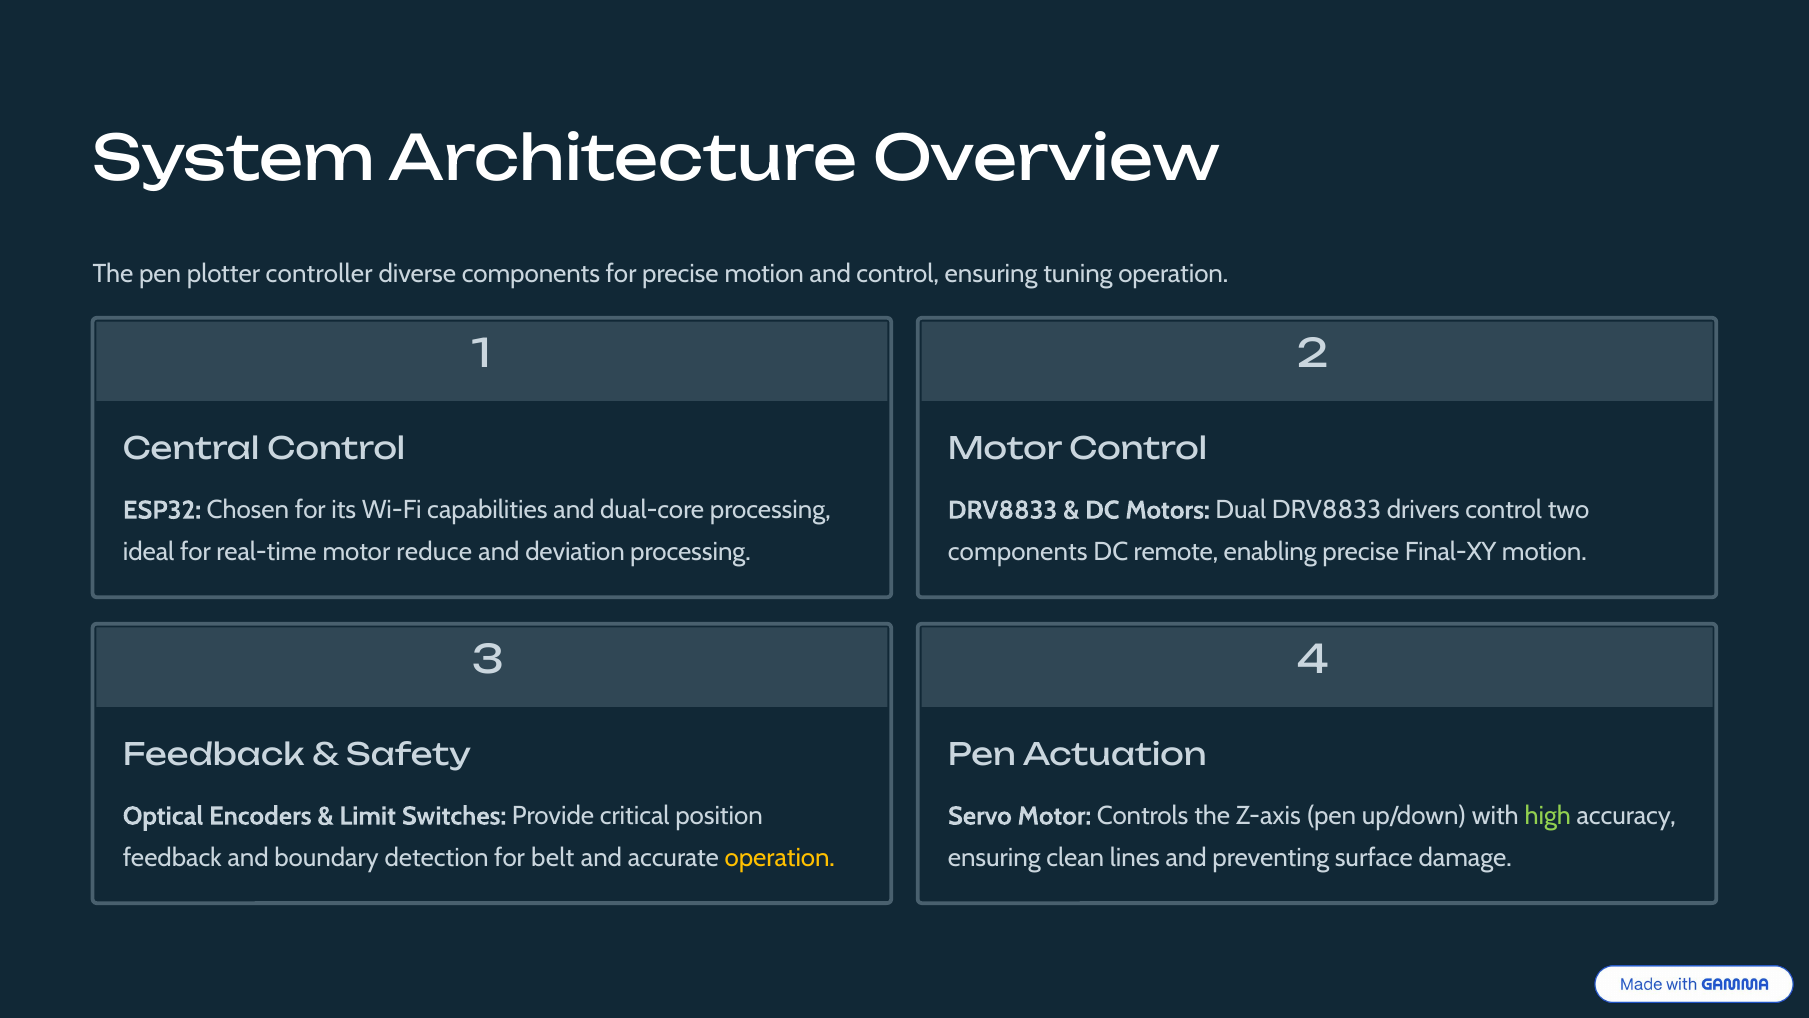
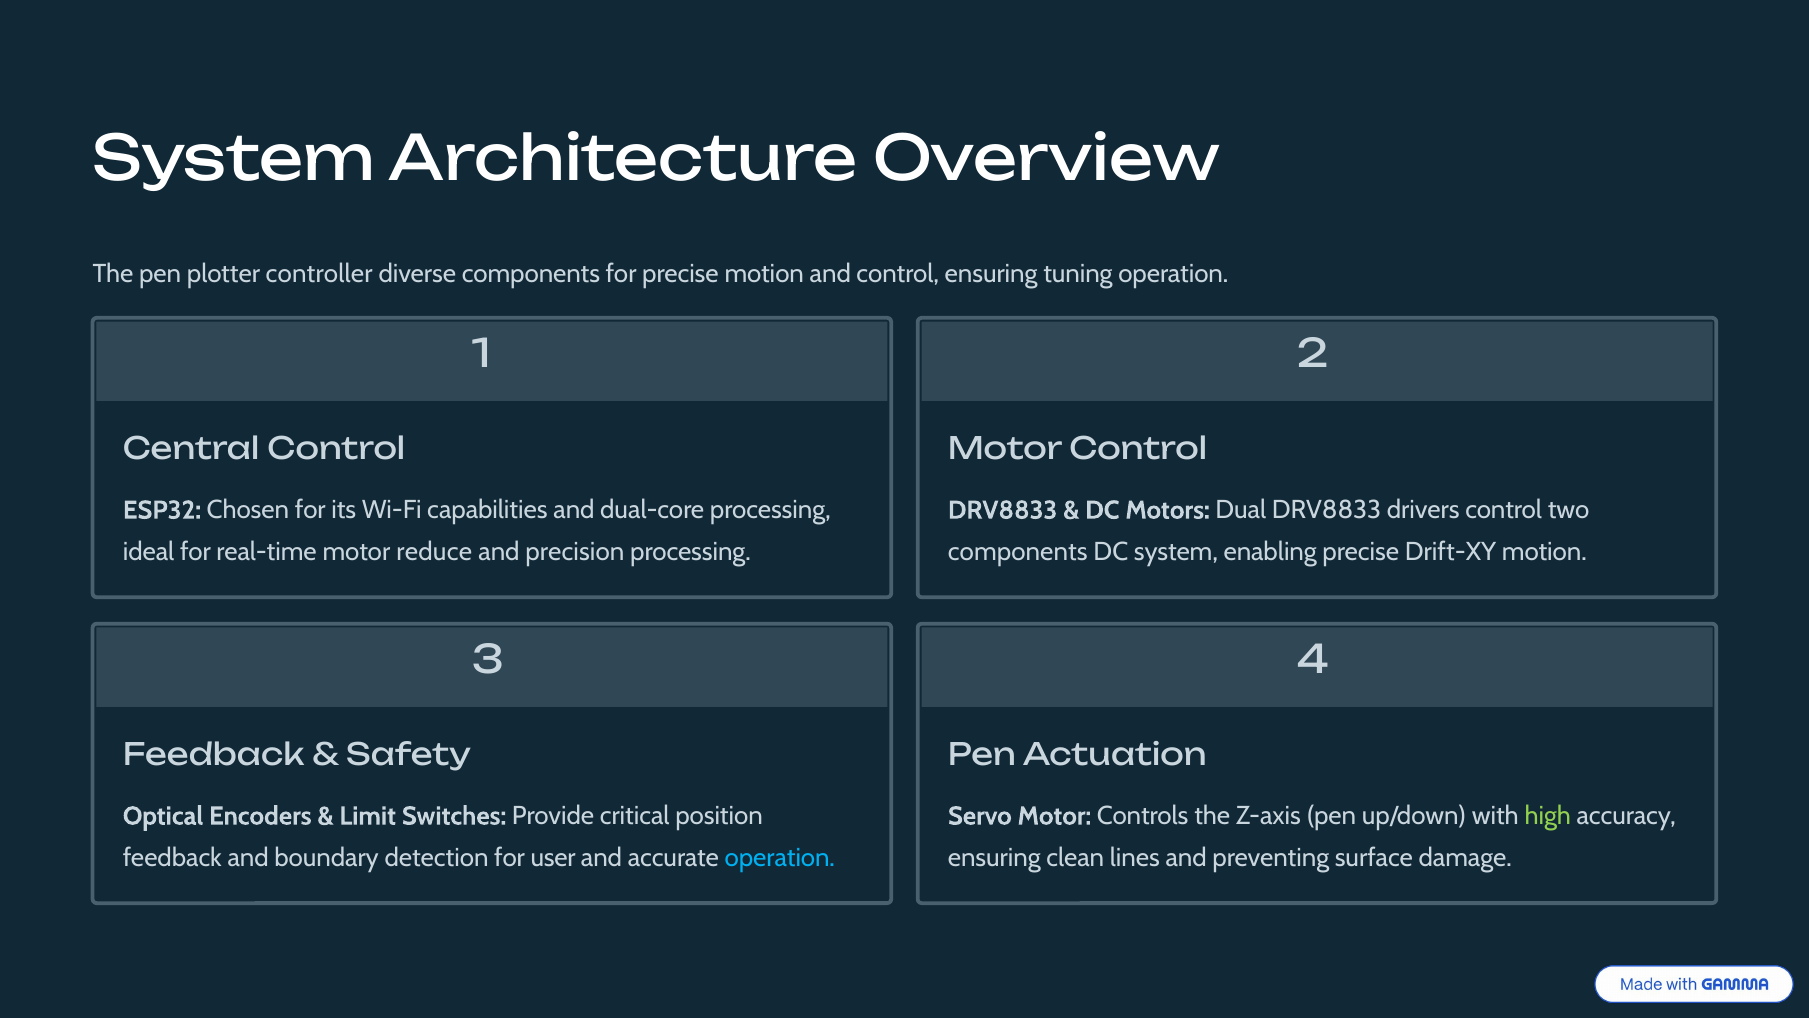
deviation: deviation -> precision
DC remote: remote -> system
Final-XY: Final-XY -> Drift-XY
belt: belt -> user
operation at (780, 857) colour: yellow -> light blue
